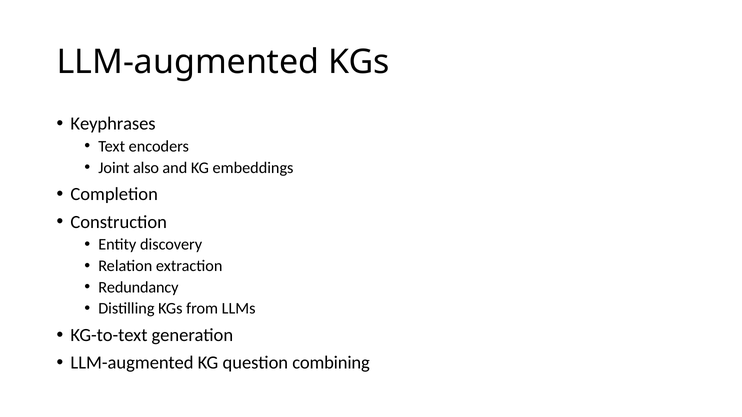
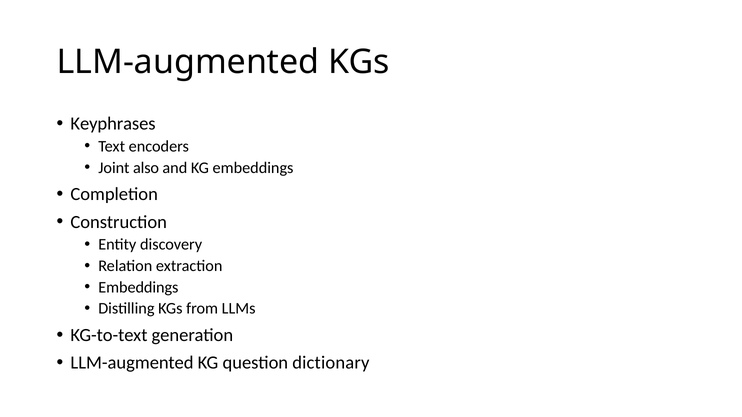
Redundancy at (138, 287): Redundancy -> Embeddings
combining: combining -> dictionary
